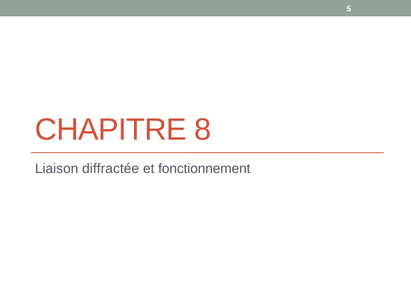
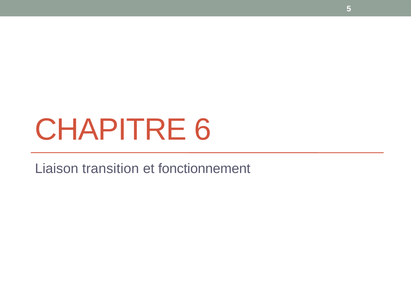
8: 8 -> 6
diffractée: diffractée -> transition
